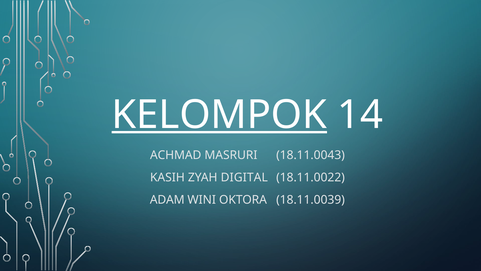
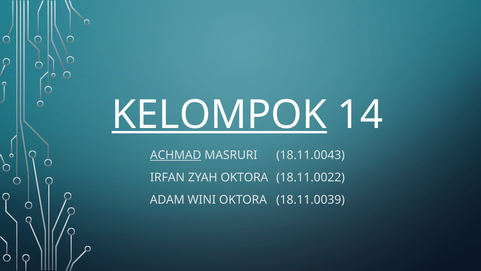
ACHMAD underline: none -> present
KASIH: KASIH -> IRFAN
ZYAH DIGITAL: DIGITAL -> OKTORA
